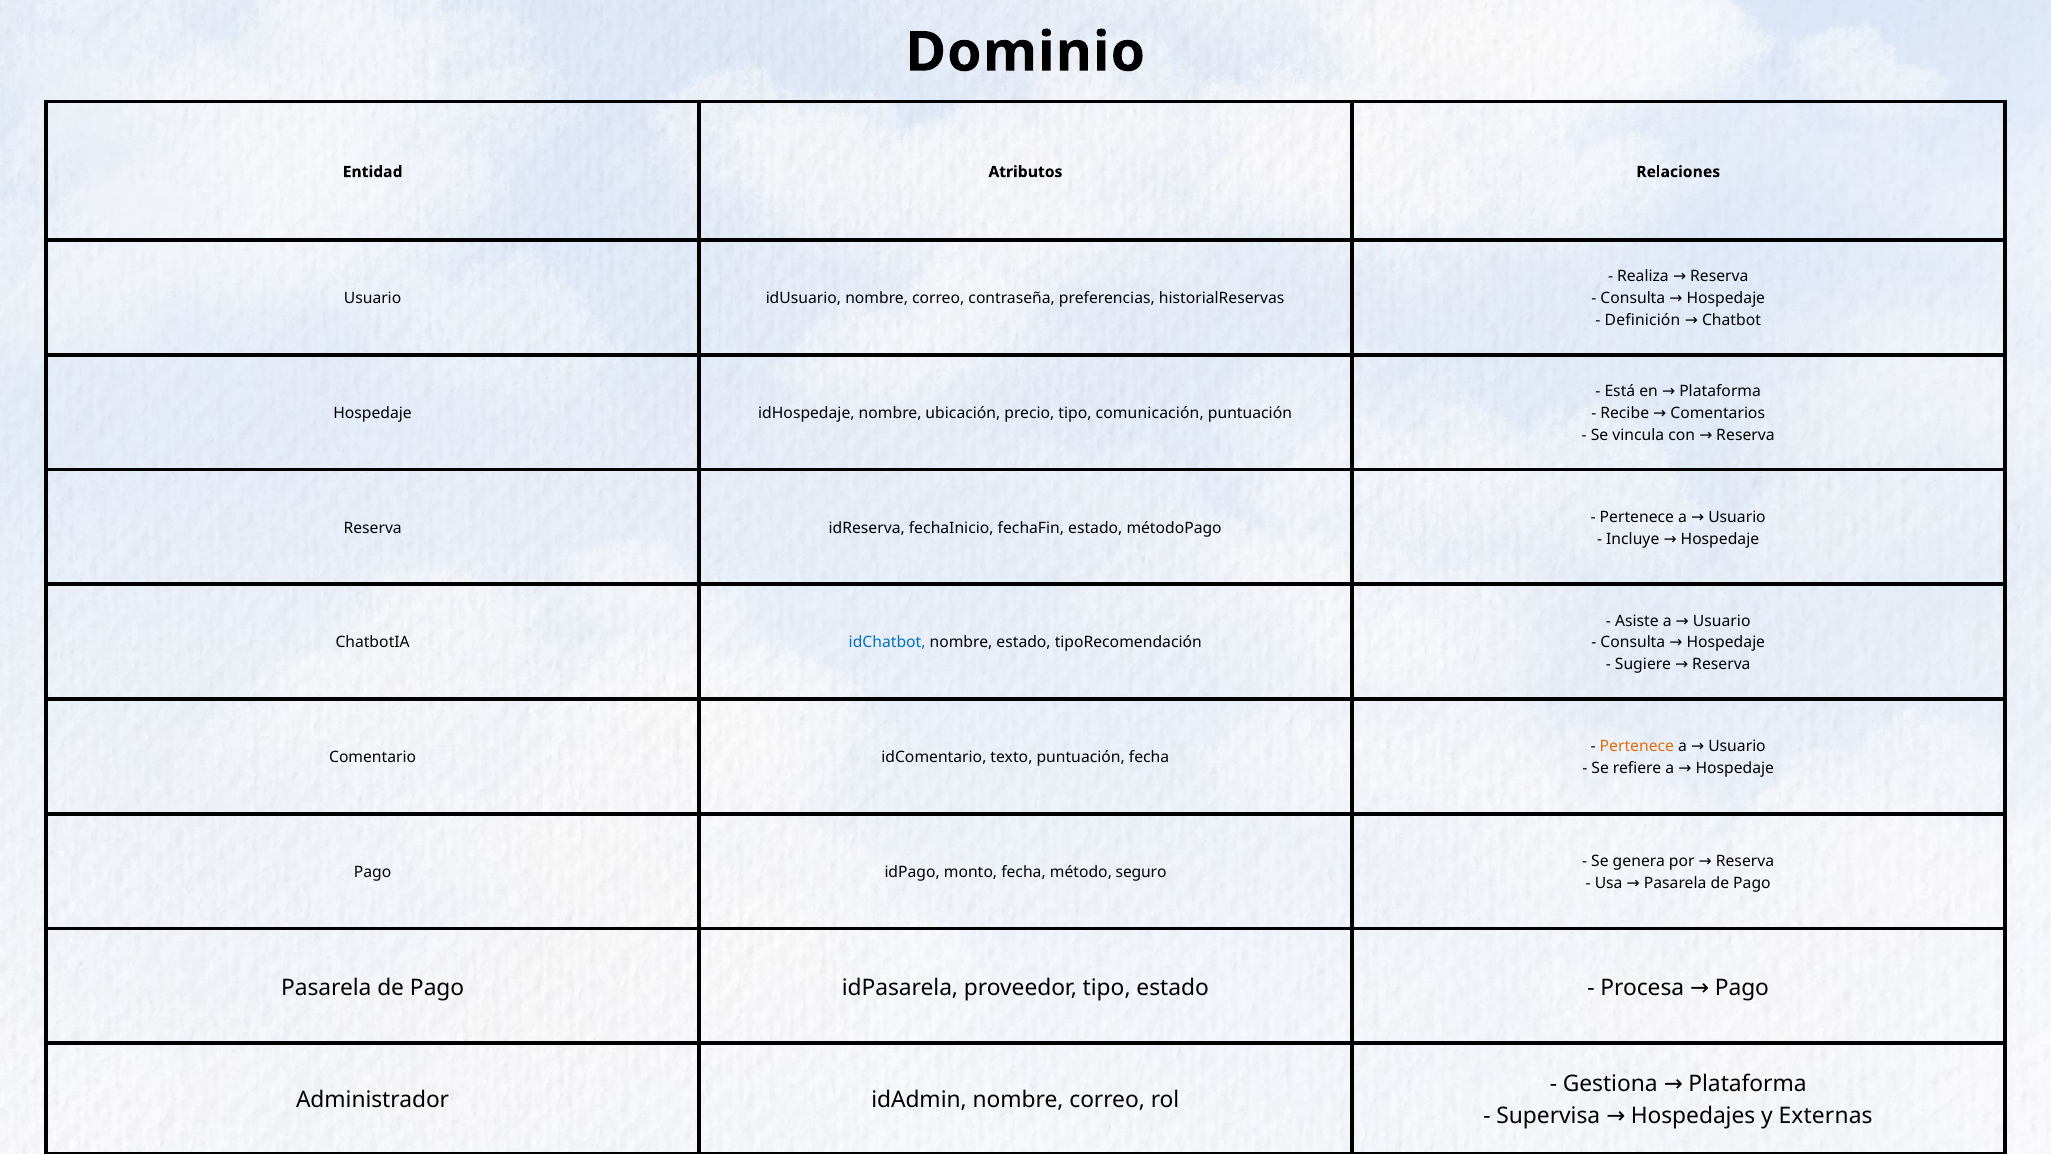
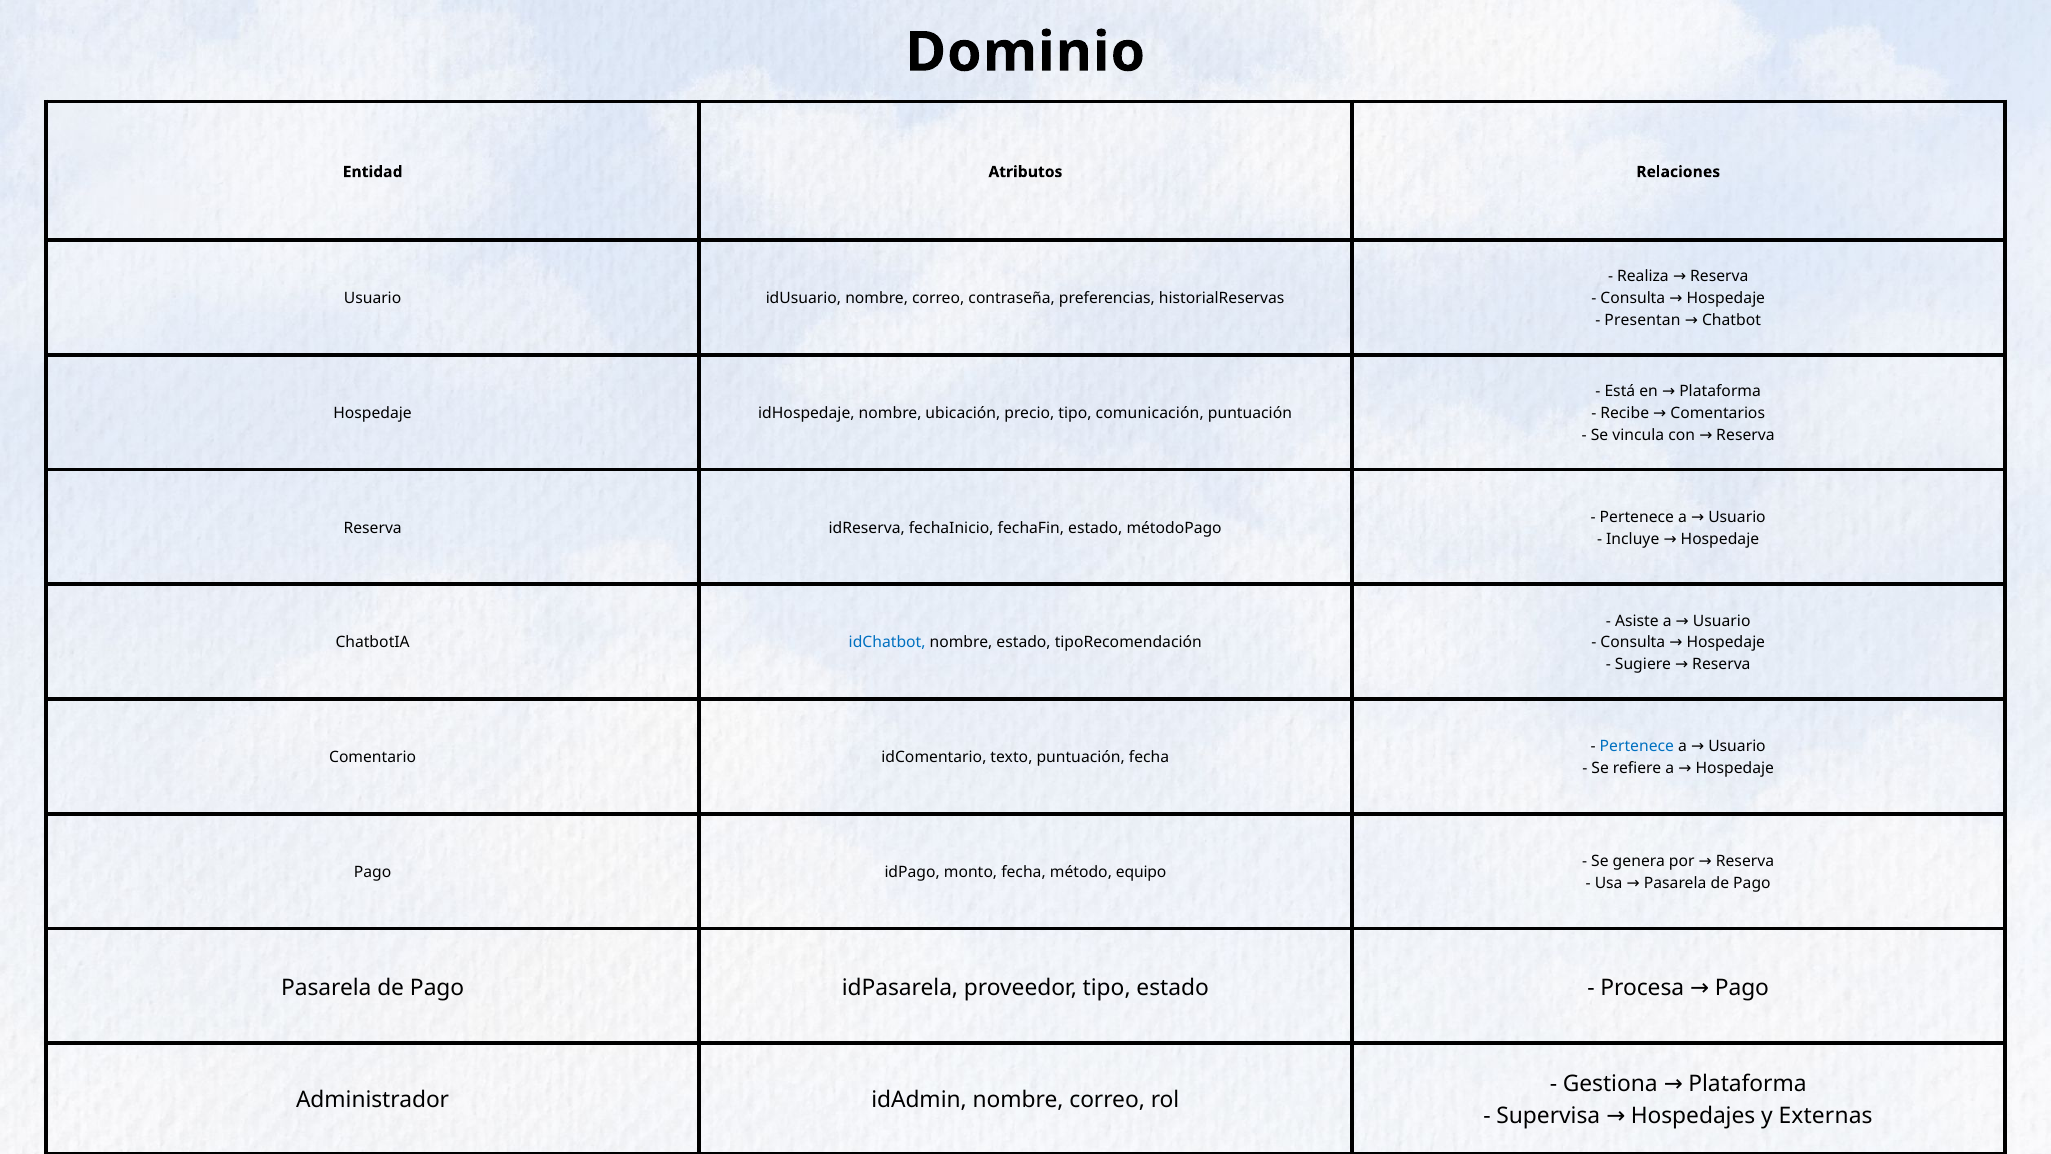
Definición: Definición -> Presentan
Pertenece at (1637, 746) colour: orange -> blue
seguro: seguro -> equipo
